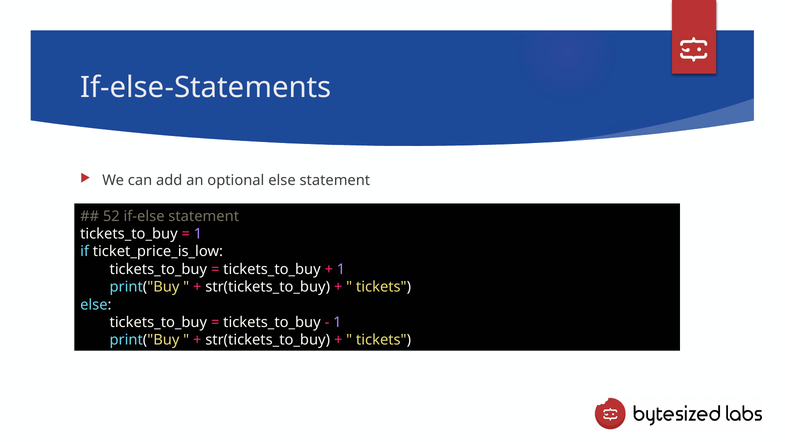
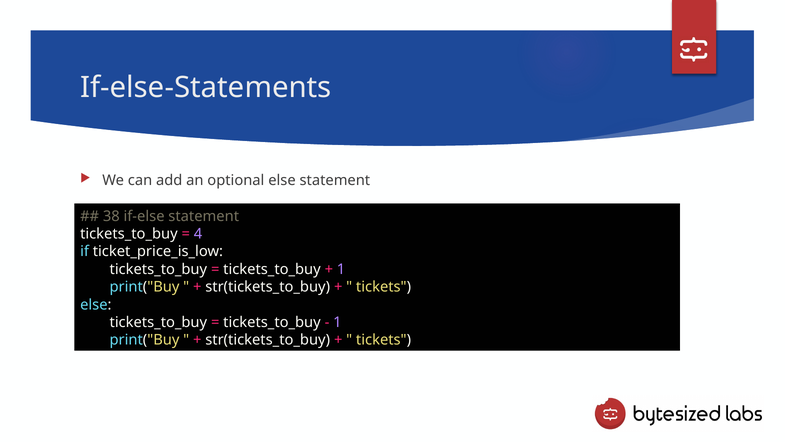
52: 52 -> 38
1 at (198, 234): 1 -> 4
